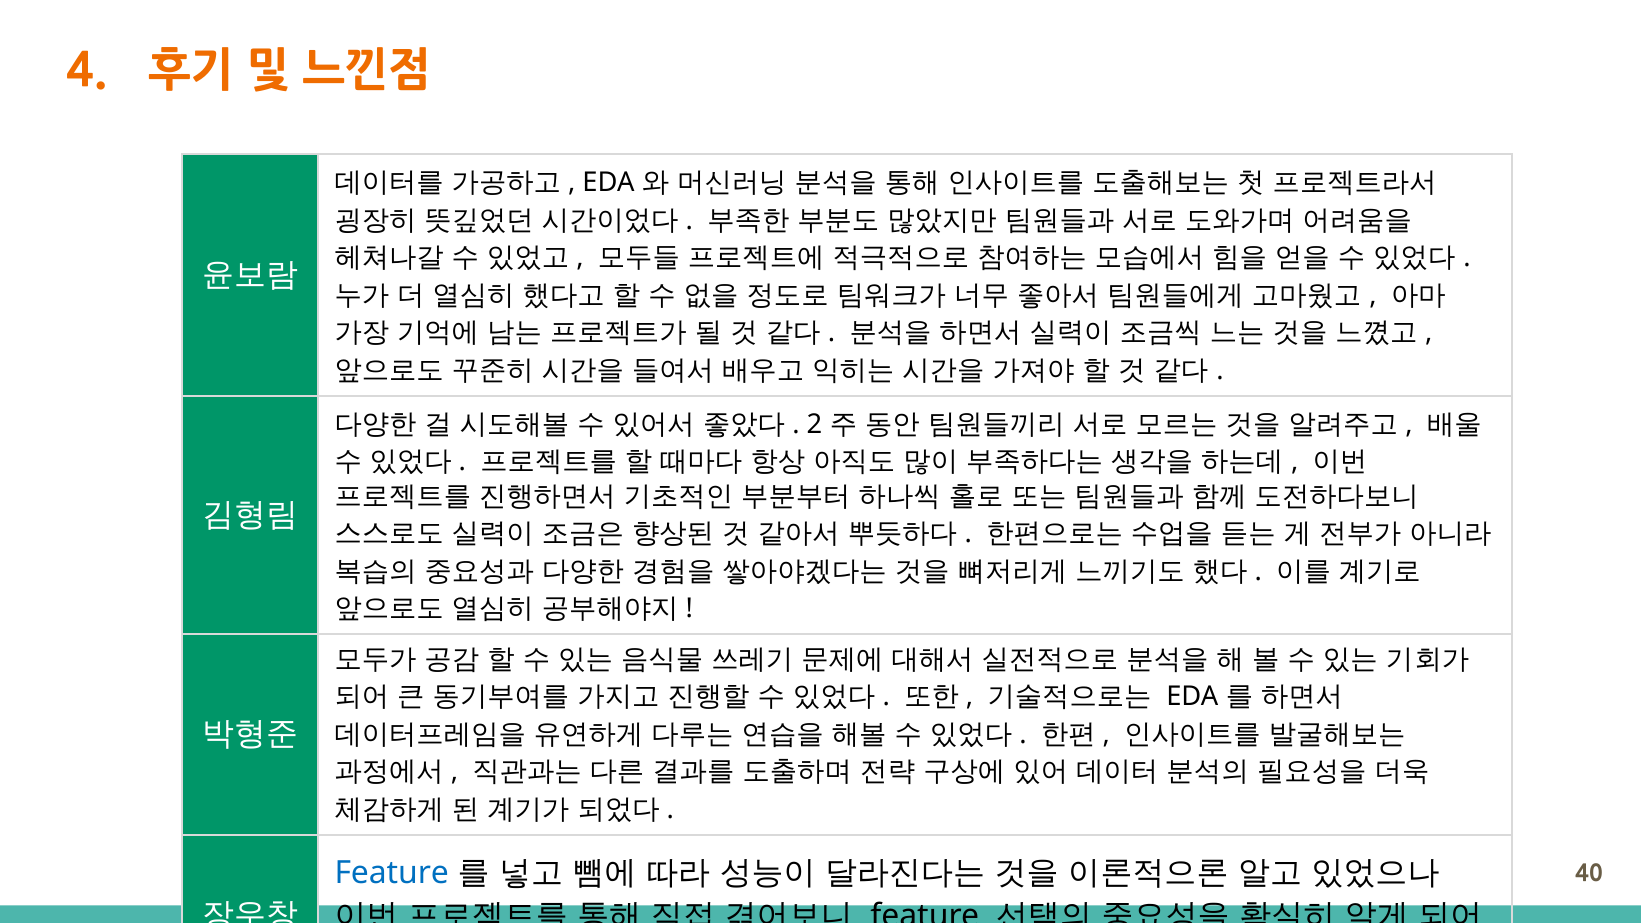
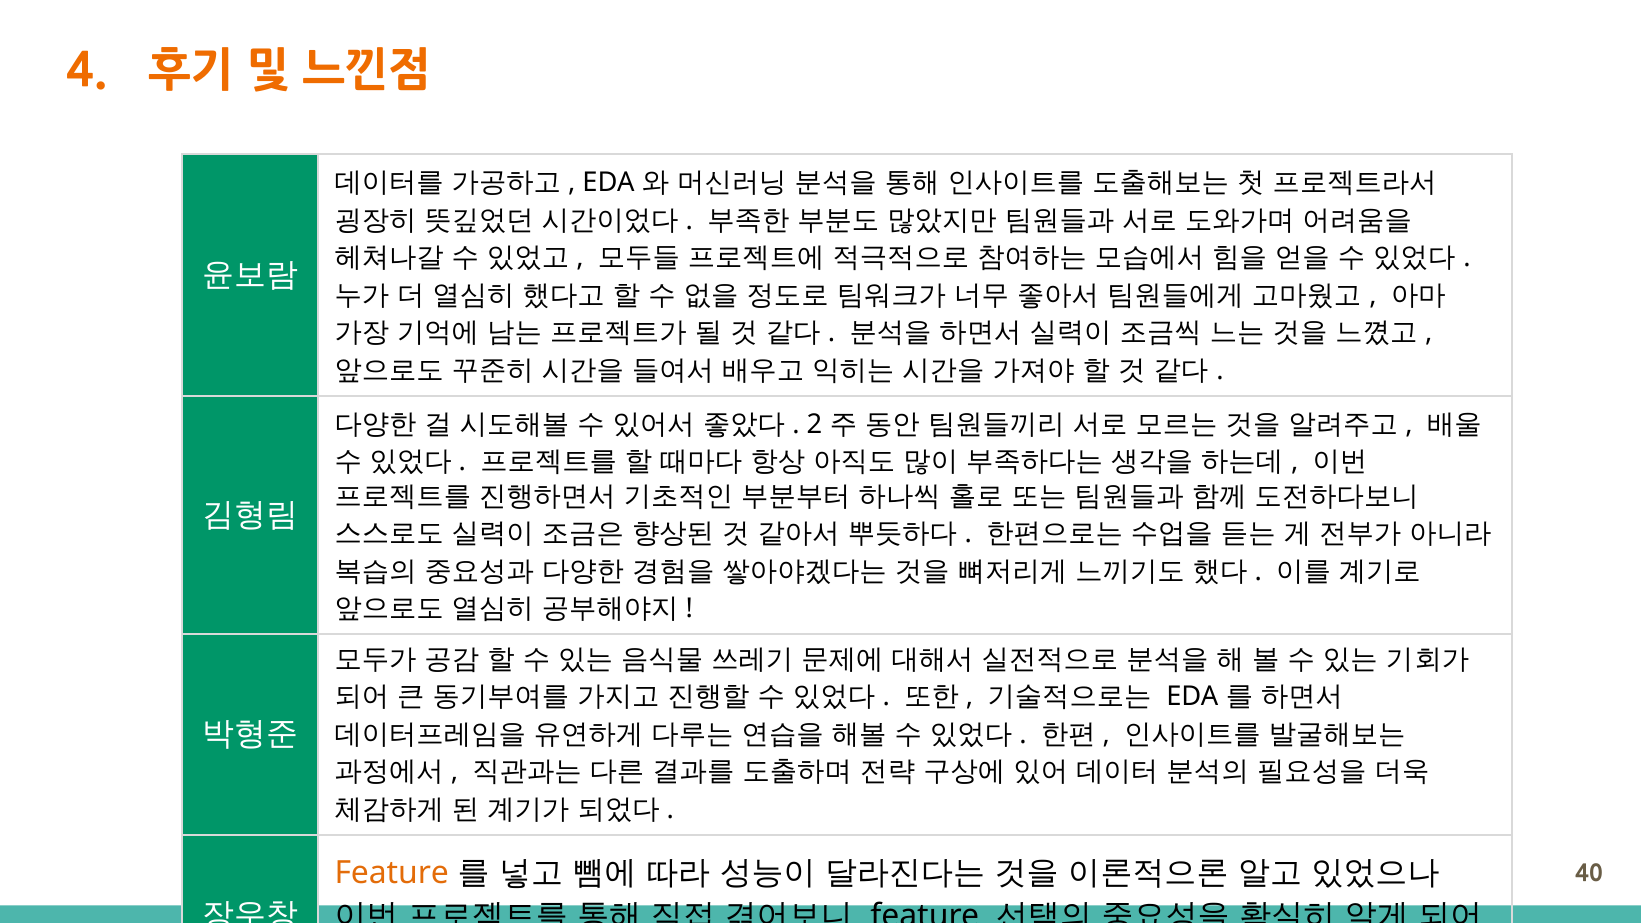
Feature at (392, 873) colour: blue -> orange
